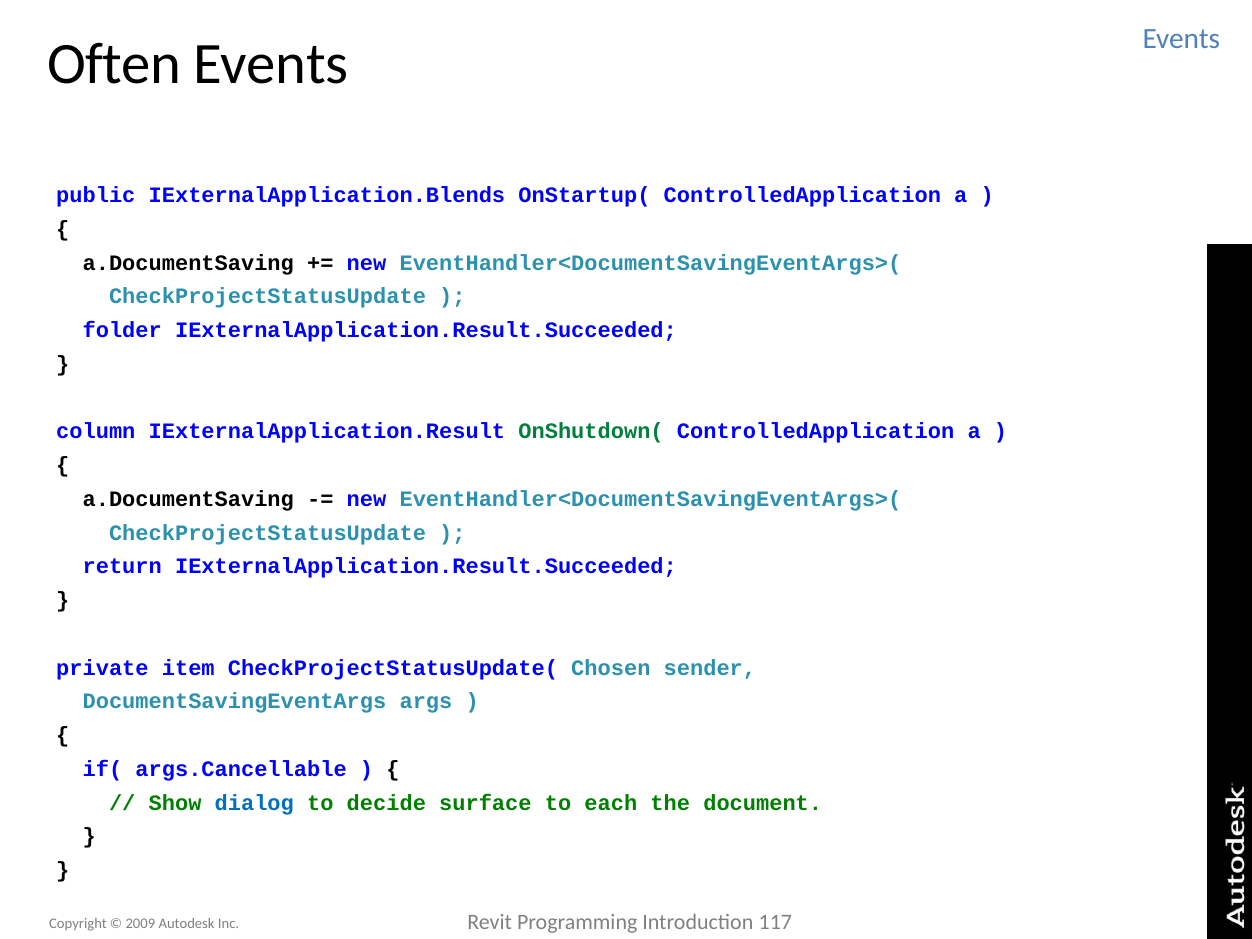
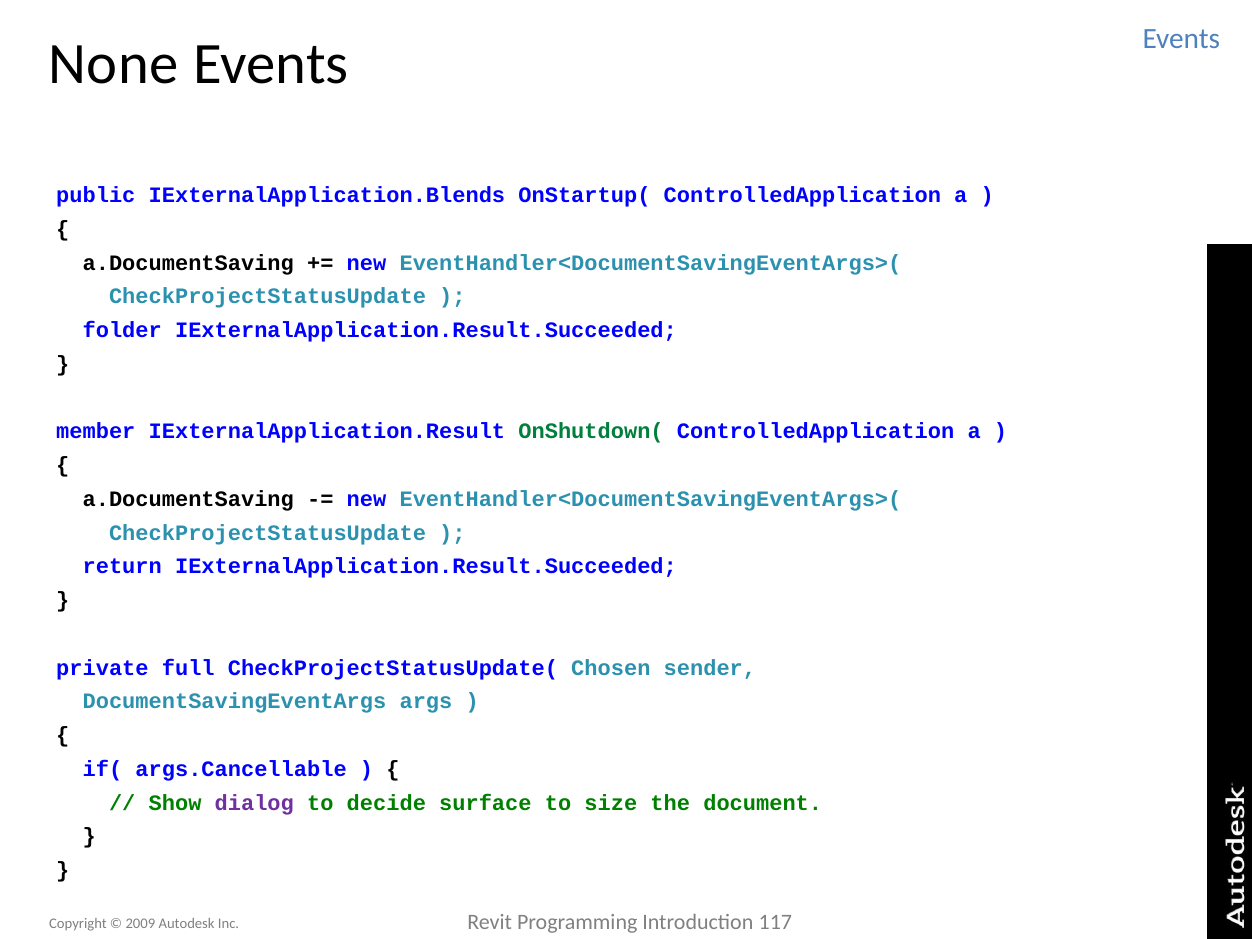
Often: Often -> None
column: column -> member
item: item -> full
dialog colour: blue -> purple
each: each -> size
